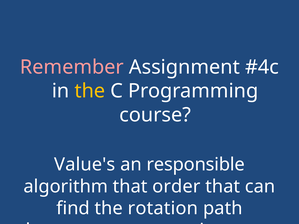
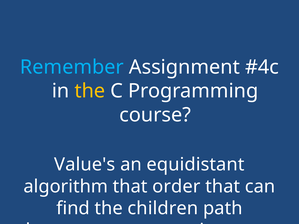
Remember colour: pink -> light blue
responsible: responsible -> equidistant
rotation: rotation -> children
